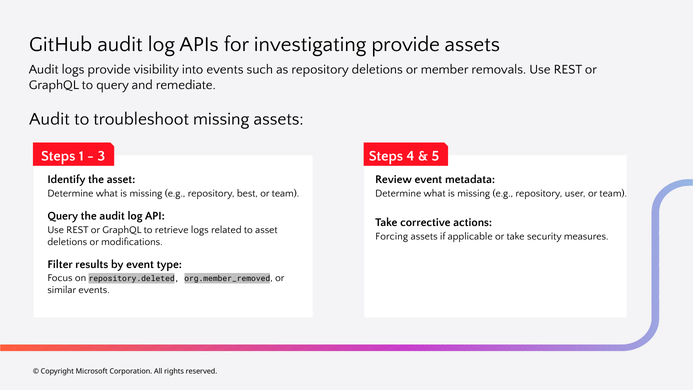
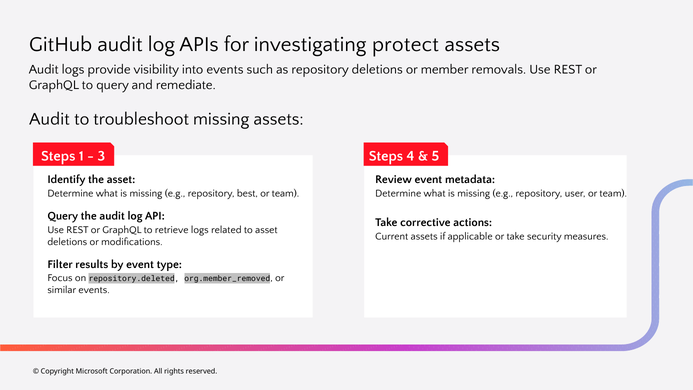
investigating provide: provide -> protect
Forcing: Forcing -> Current
